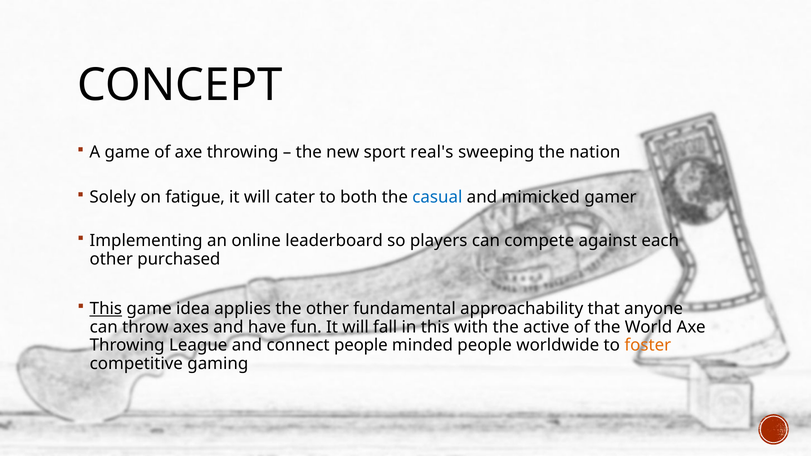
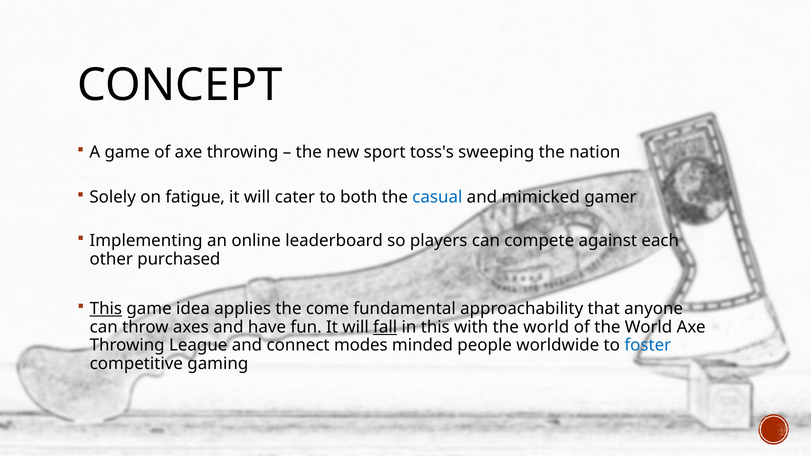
real's: real's -> toss's
the other: other -> come
fall underline: none -> present
with the active: active -> world
connect people: people -> modes
foster colour: orange -> blue
